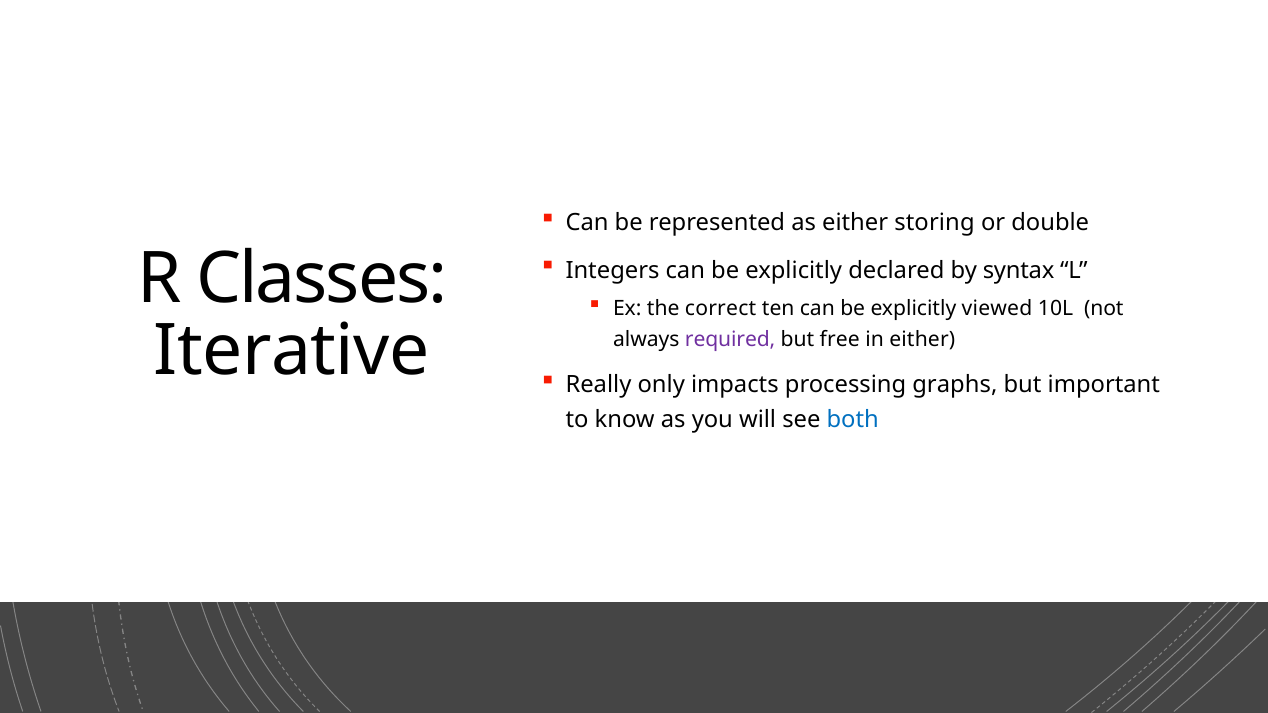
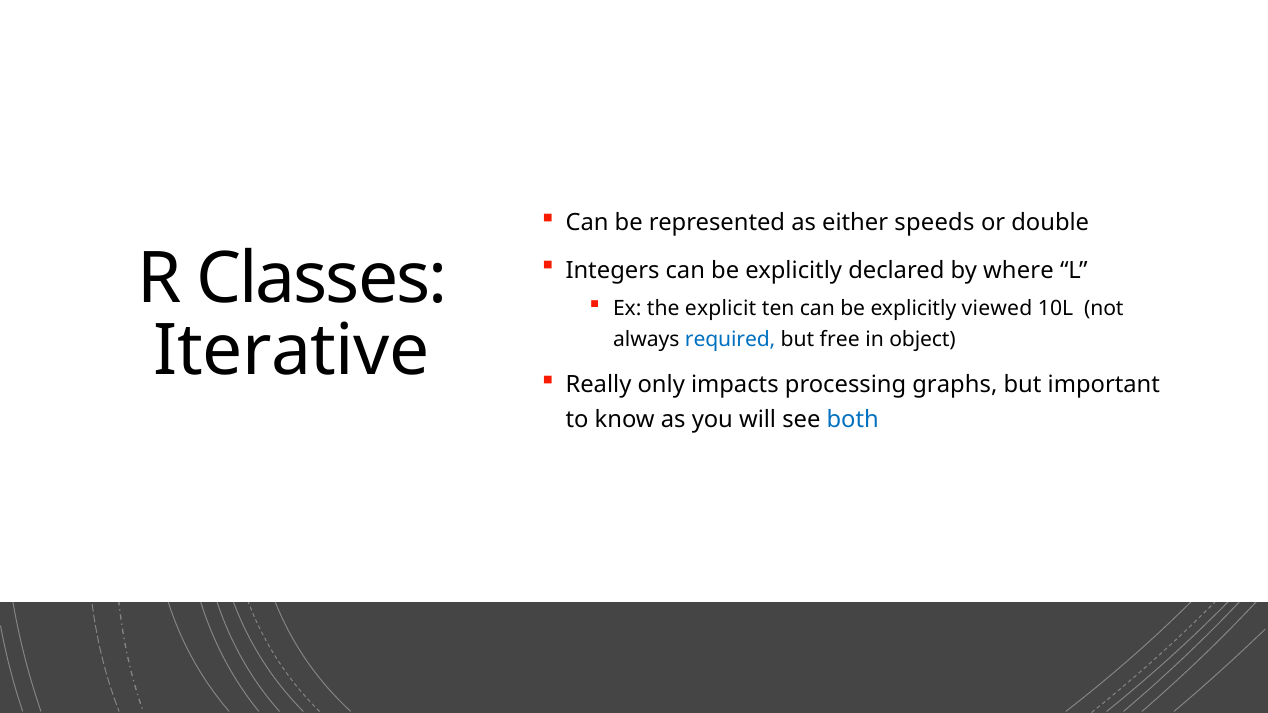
storing: storing -> speeds
syntax: syntax -> where
correct: correct -> explicit
required colour: purple -> blue
in either: either -> object
